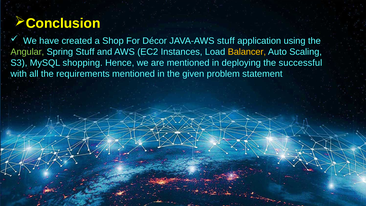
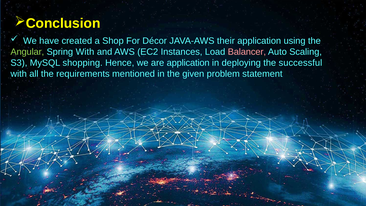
JAVA-AWS stuff: stuff -> their
Spring Stuff: Stuff -> With
Balancer colour: yellow -> pink
are mentioned: mentioned -> application
